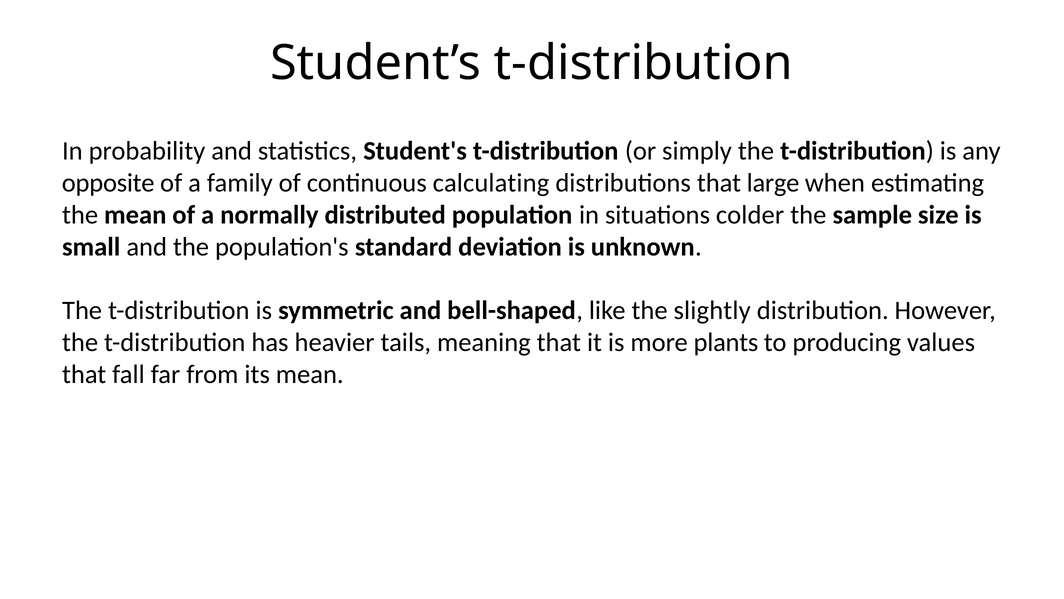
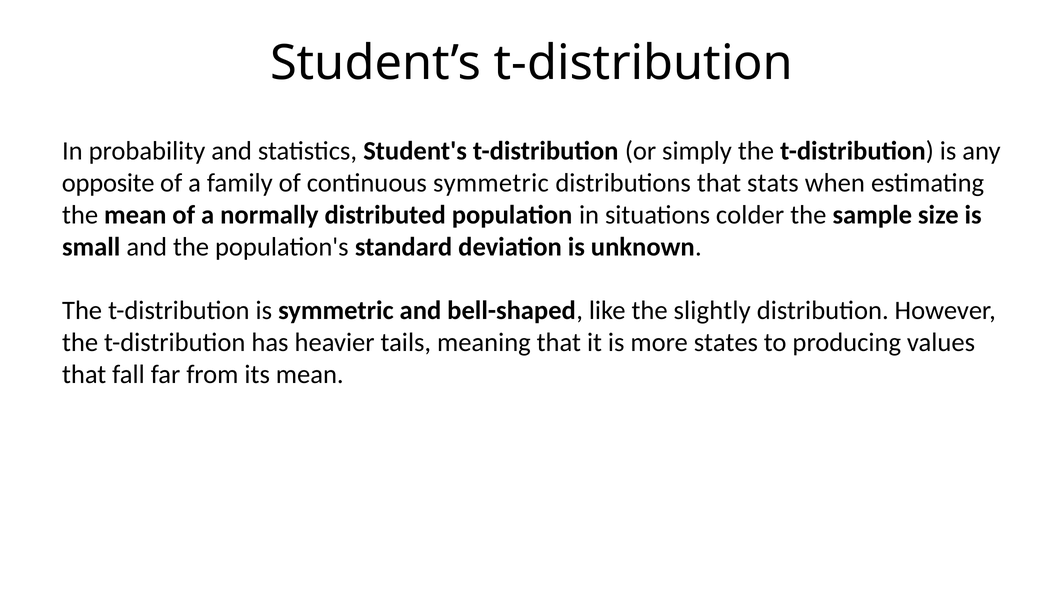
continuous calculating: calculating -> symmetric
large: large -> stats
plants: plants -> states
